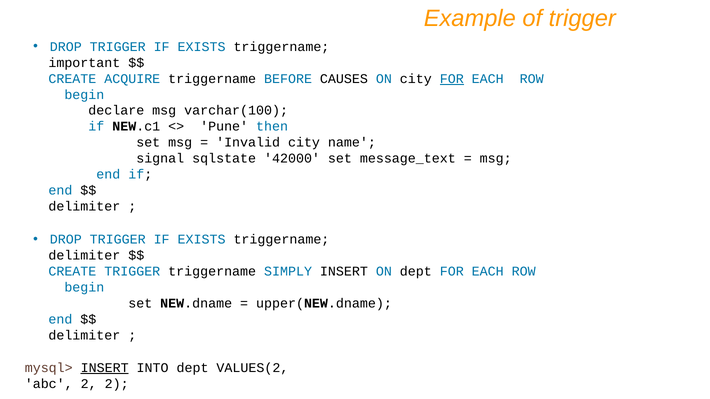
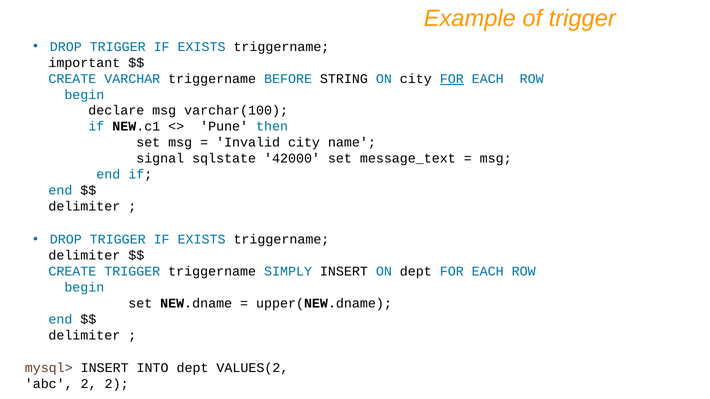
ACQUIRE: ACQUIRE -> VARCHAR
CAUSES: CAUSES -> STRING
INSERT at (105, 368) underline: present -> none
